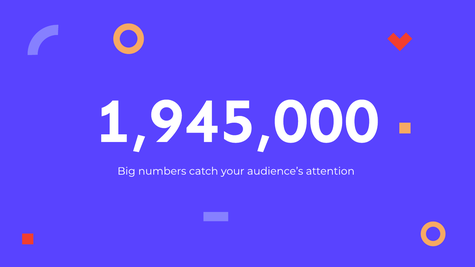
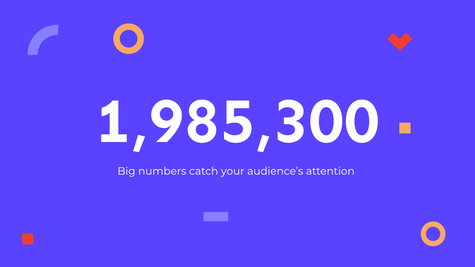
1,945,000: 1,945,000 -> 1,985,300
